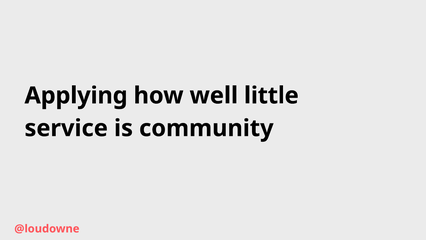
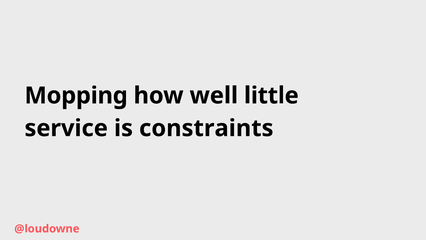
Applying: Applying -> Mopping
community: community -> constraints
